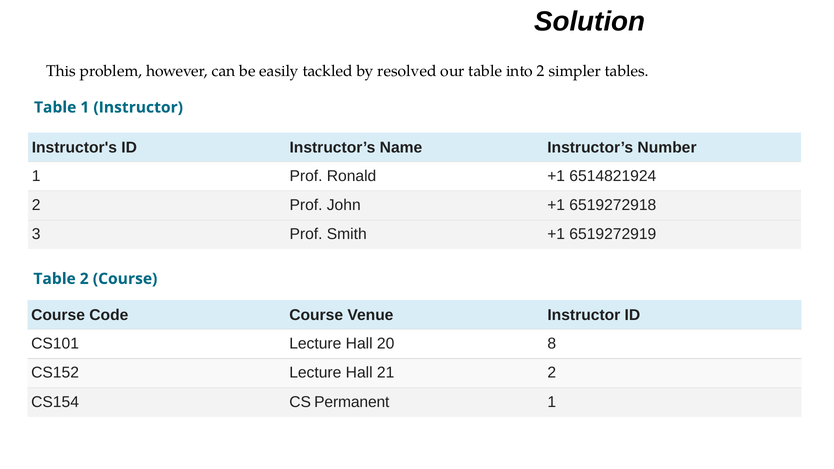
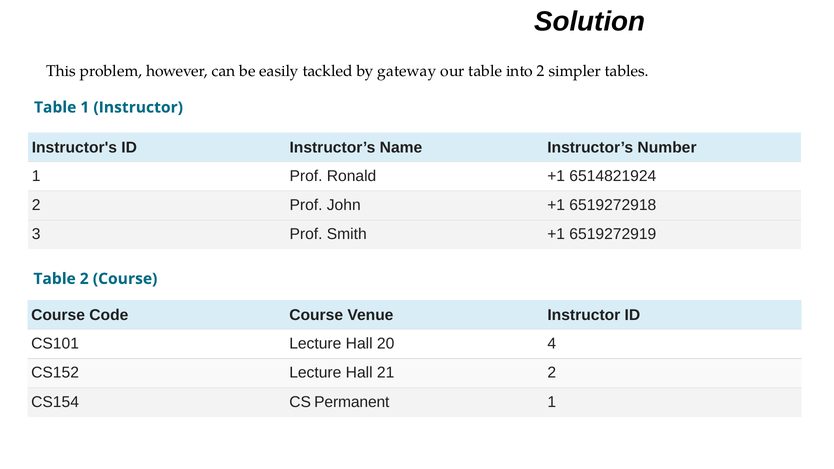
resolved: resolved -> gateway
8: 8 -> 4
